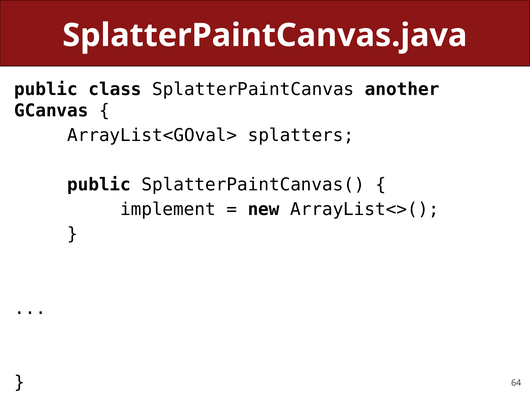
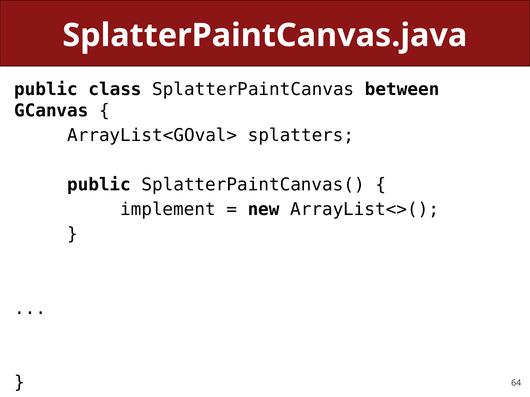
another: another -> between
